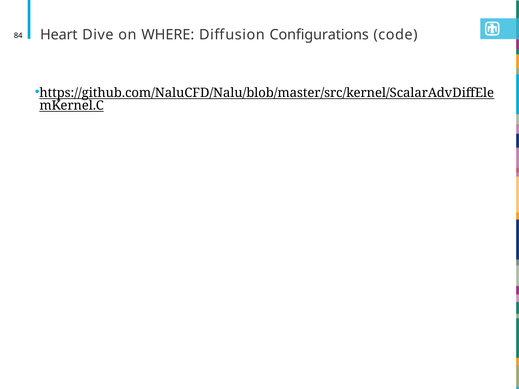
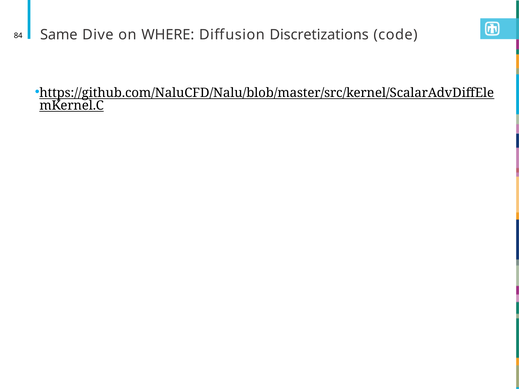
Heart: Heart -> Same
Configurations: Configurations -> Discretizations
